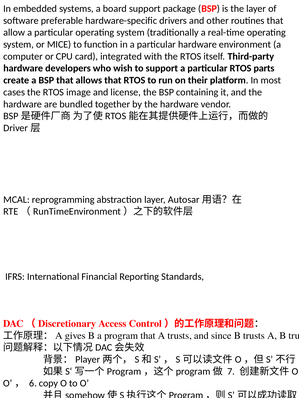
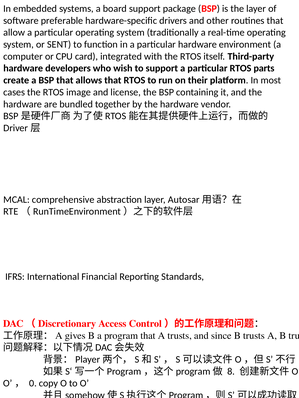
MICE: MICE -> SENT
reprogramming: reprogramming -> comprehensive
7: 7 -> 8
6: 6 -> 0
